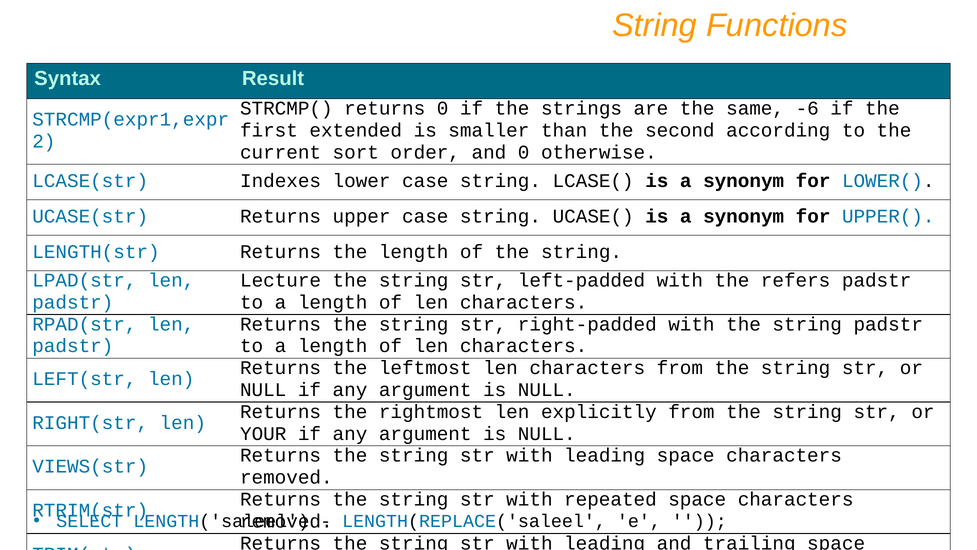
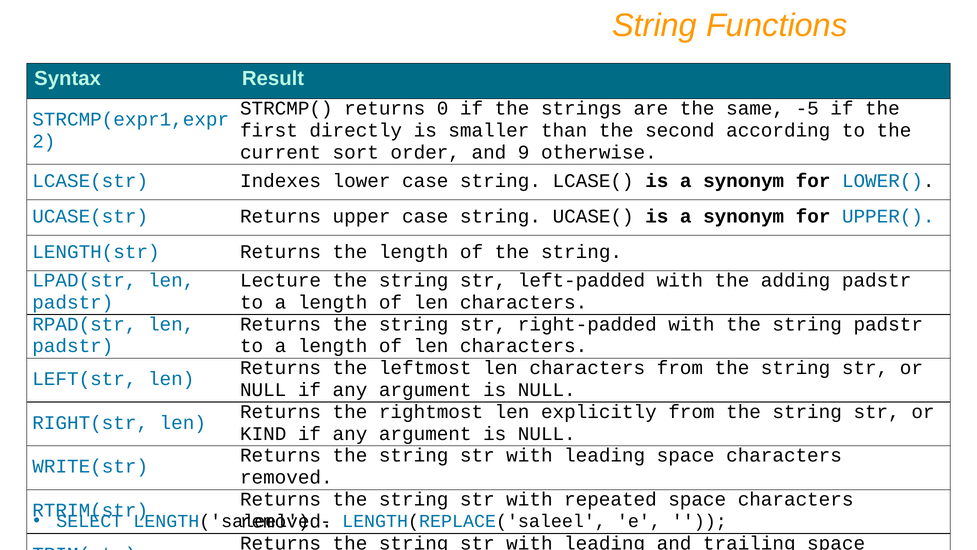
-6: -6 -> -5
extended: extended -> directly
and 0: 0 -> 9
refers: refers -> adding
YOUR: YOUR -> KIND
VIEWS(str: VIEWS(str -> WRITE(str
